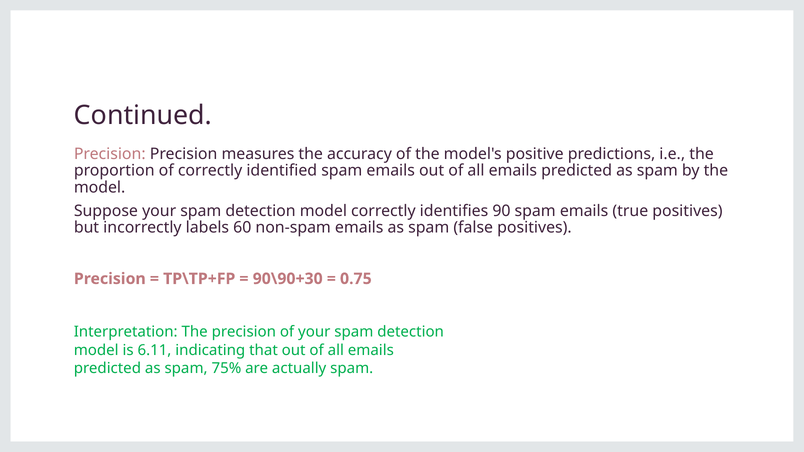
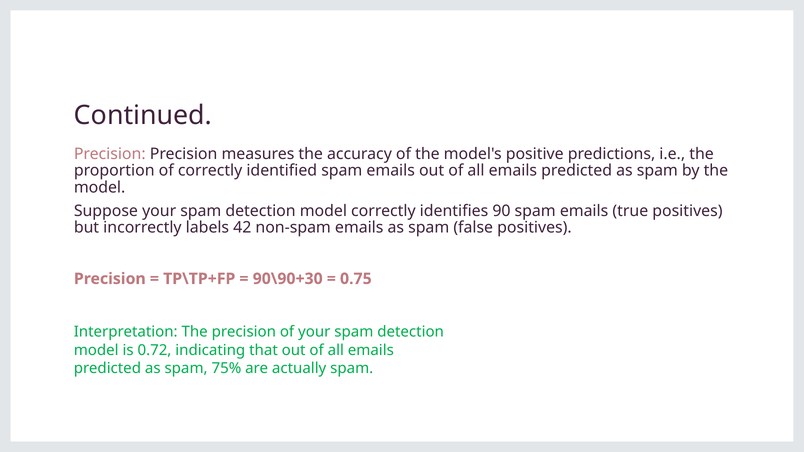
60: 60 -> 42
6.11: 6.11 -> 0.72
